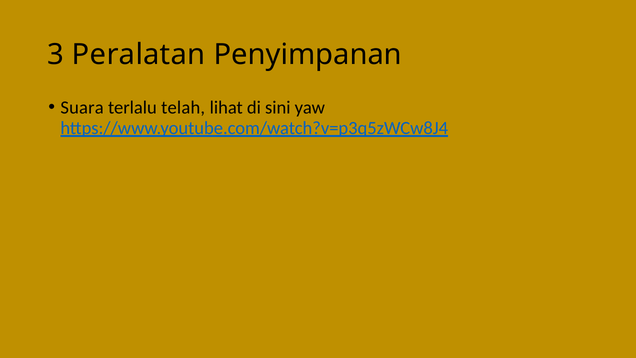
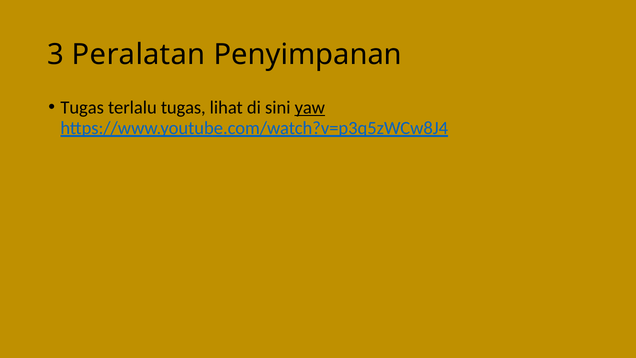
Suara at (82, 107): Suara -> Tugas
terlalu telah: telah -> tugas
yaw underline: none -> present
